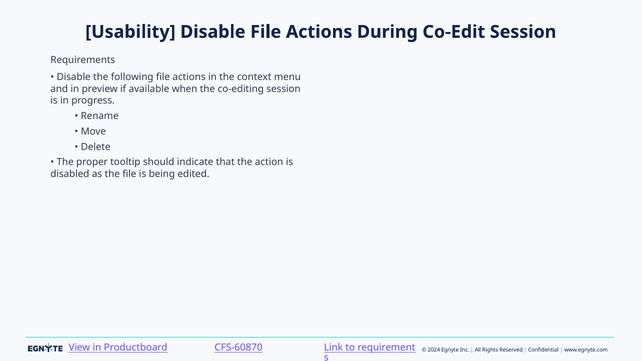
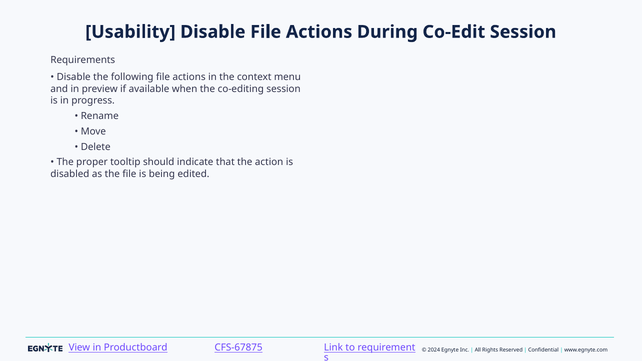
CFS-60870: CFS-60870 -> CFS-67875
